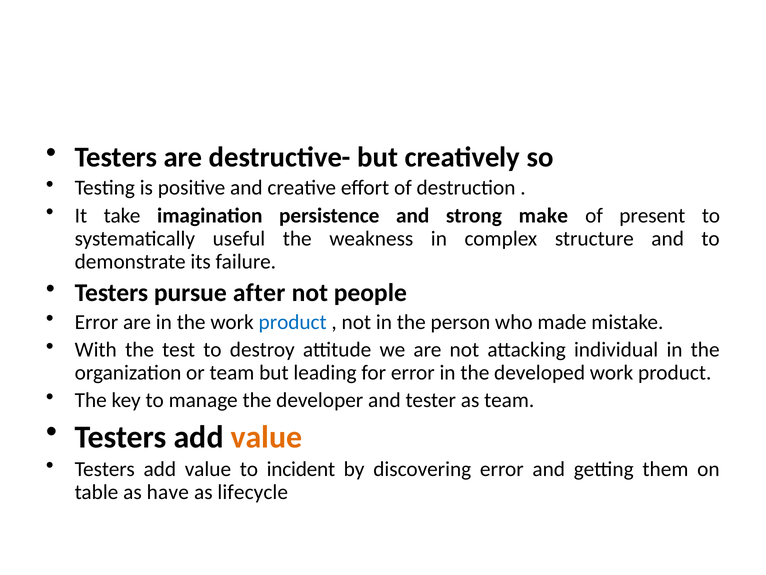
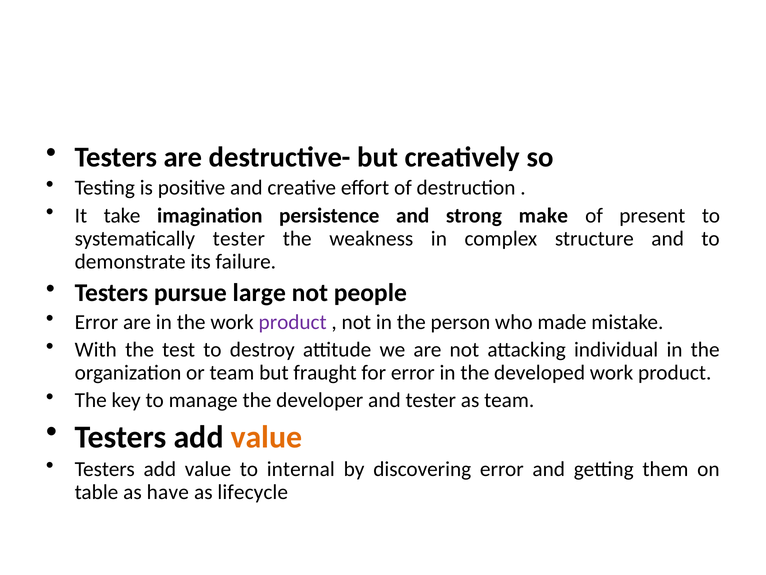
systematically useful: useful -> tester
after: after -> large
product at (293, 322) colour: blue -> purple
leading: leading -> fraught
incident: incident -> internal
